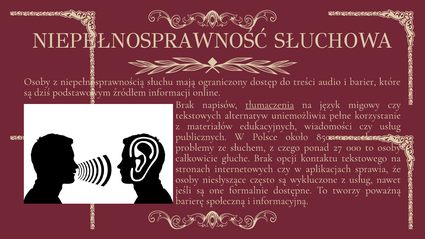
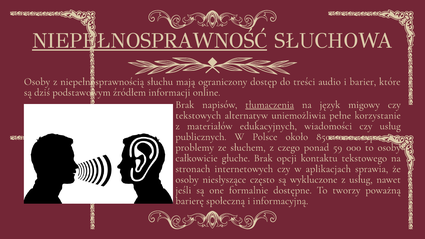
NIEPEŁNOSPRAWNOŚĆ underline: none -> present
tłem: tłem -> typu
27: 27 -> 59
